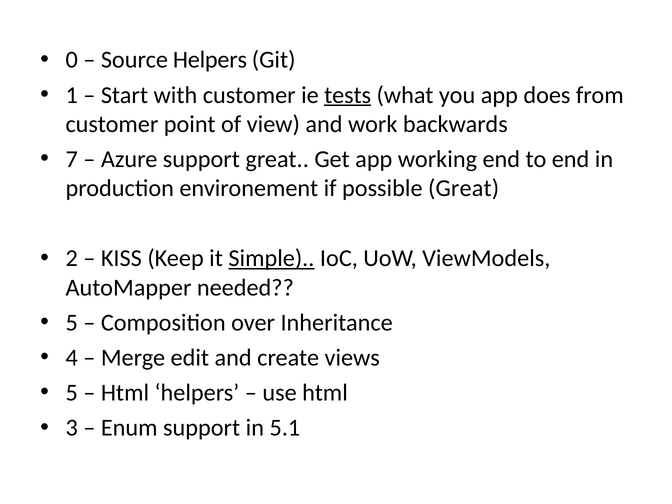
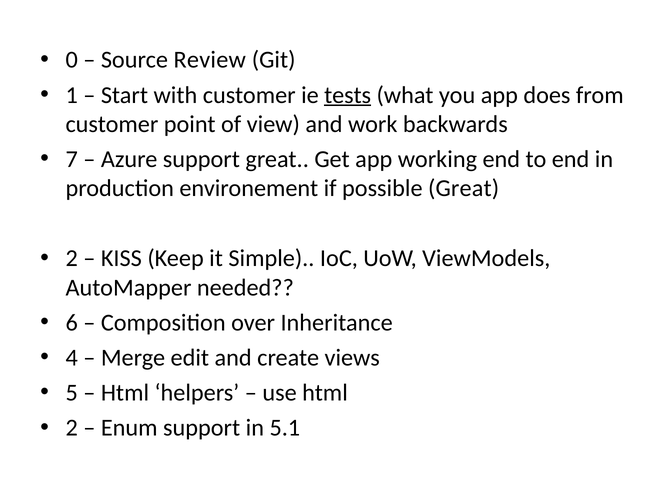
Source Helpers: Helpers -> Review
Simple underline: present -> none
5 at (72, 323): 5 -> 6
3 at (72, 428): 3 -> 2
